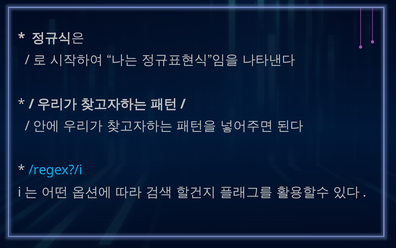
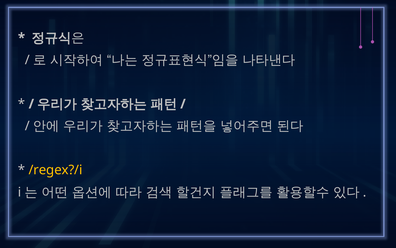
/regex?/i colour: light blue -> yellow
